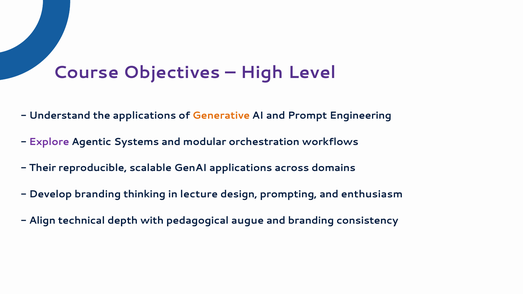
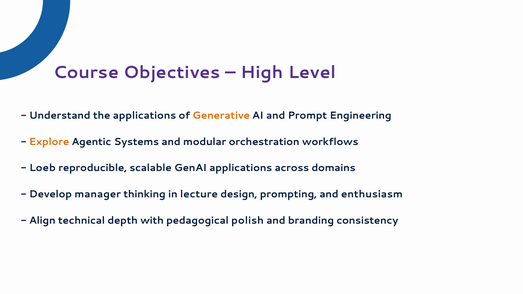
Explore colour: purple -> orange
Their: Their -> Loeb
Develop branding: branding -> manager
augue: augue -> polish
